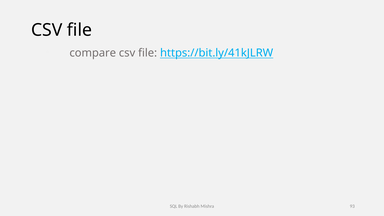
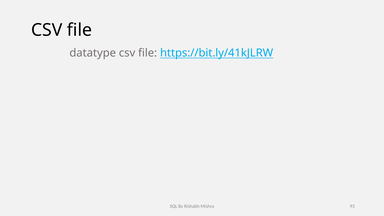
compare: compare -> datatype
